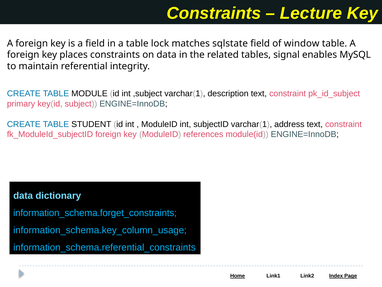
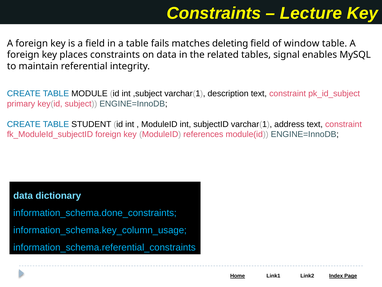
lock: lock -> fails
sqlstate: sqlstate -> deleting
information_schema.forget_constraints: information_schema.forget_constraints -> information_schema.done_constraints
